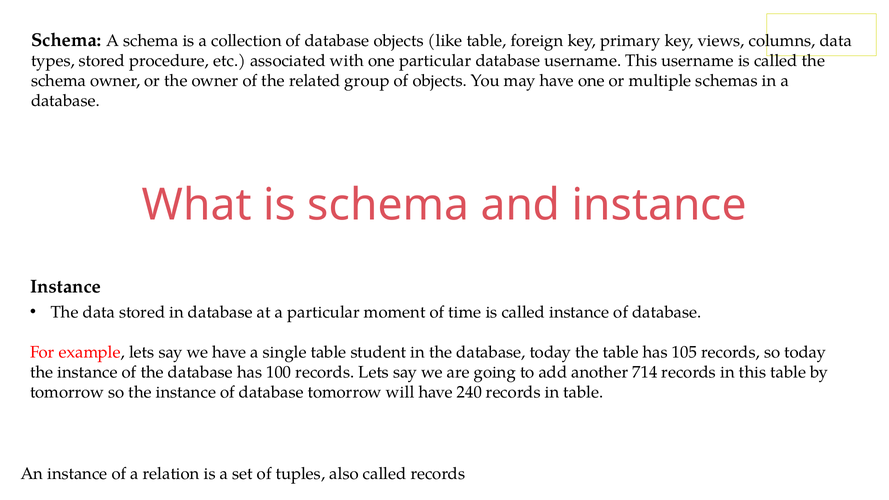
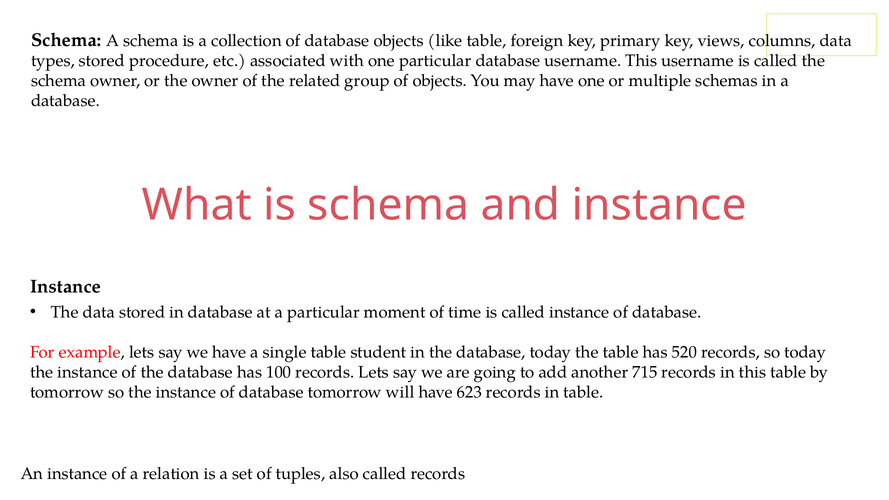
105: 105 -> 520
714: 714 -> 715
240: 240 -> 623
